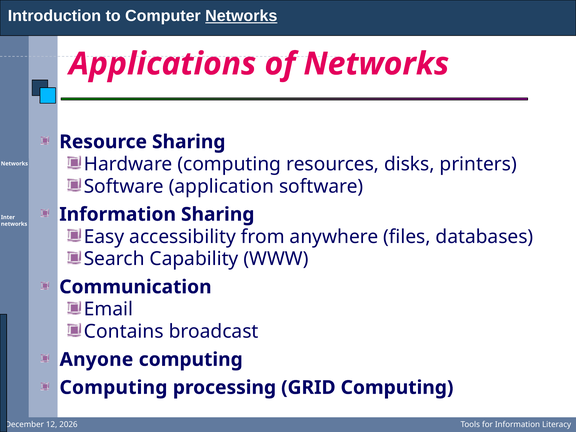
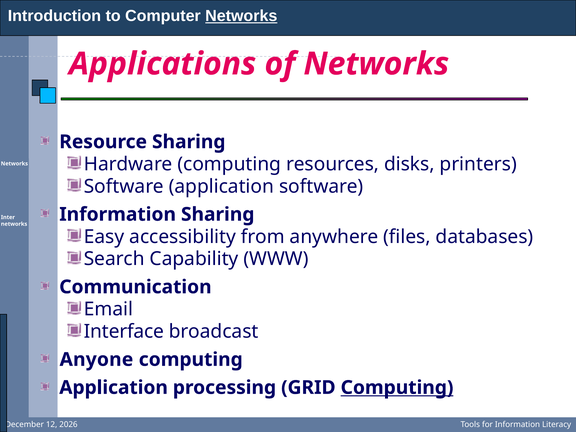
Contains: Contains -> Interface
Computing at (113, 388): Computing -> Application
Computing at (397, 388) underline: none -> present
